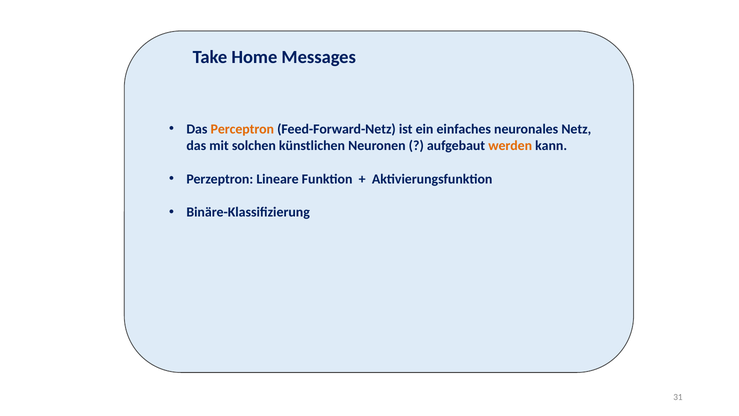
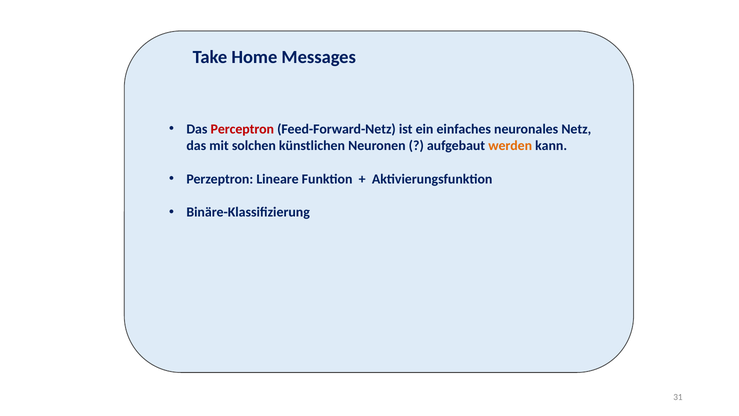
Perceptron colour: orange -> red
